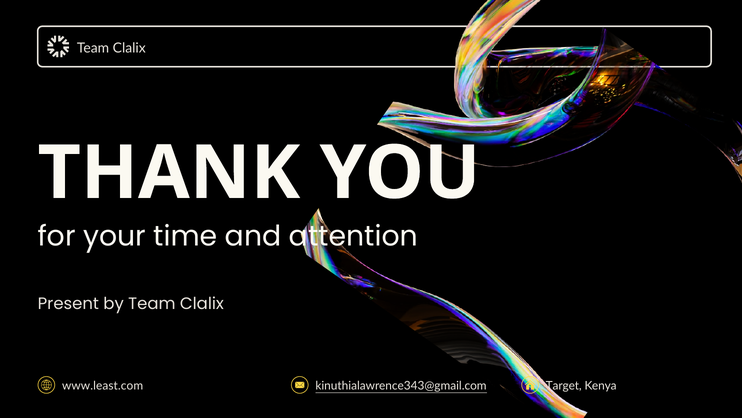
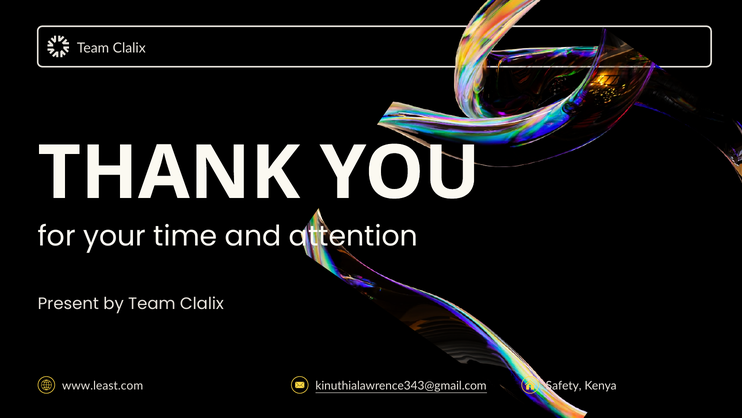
Target: Target -> Safety
